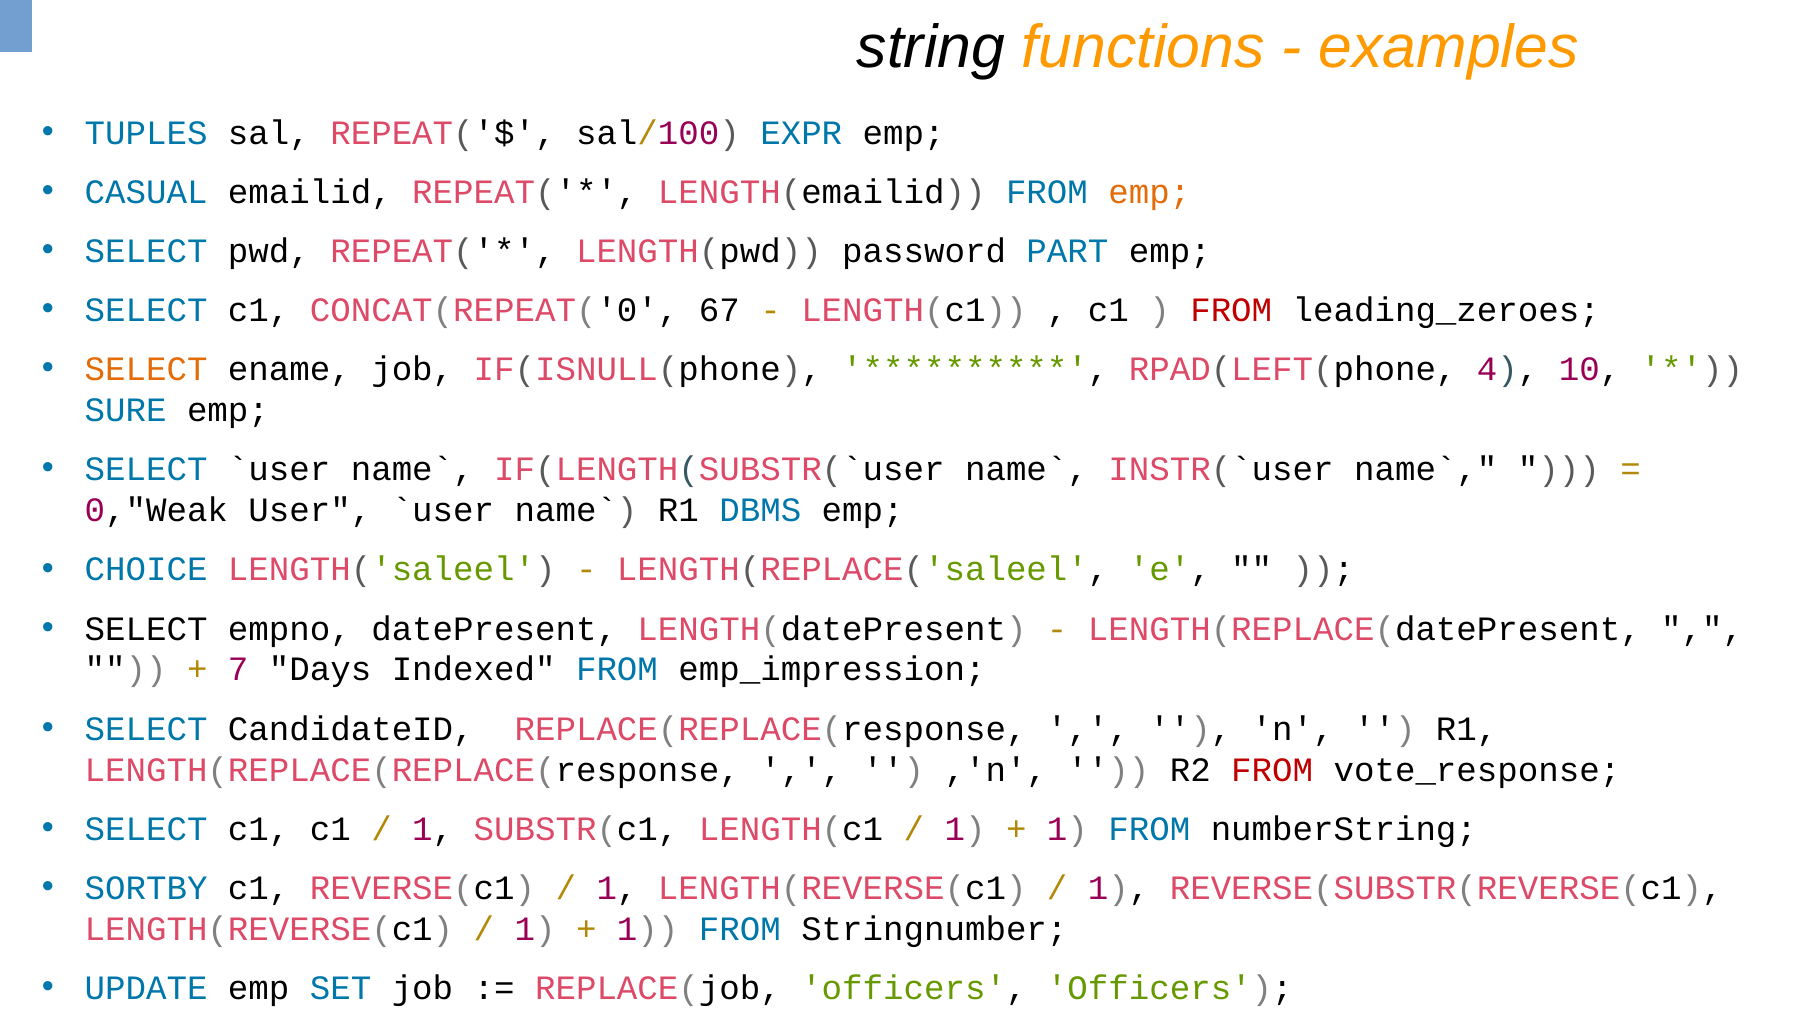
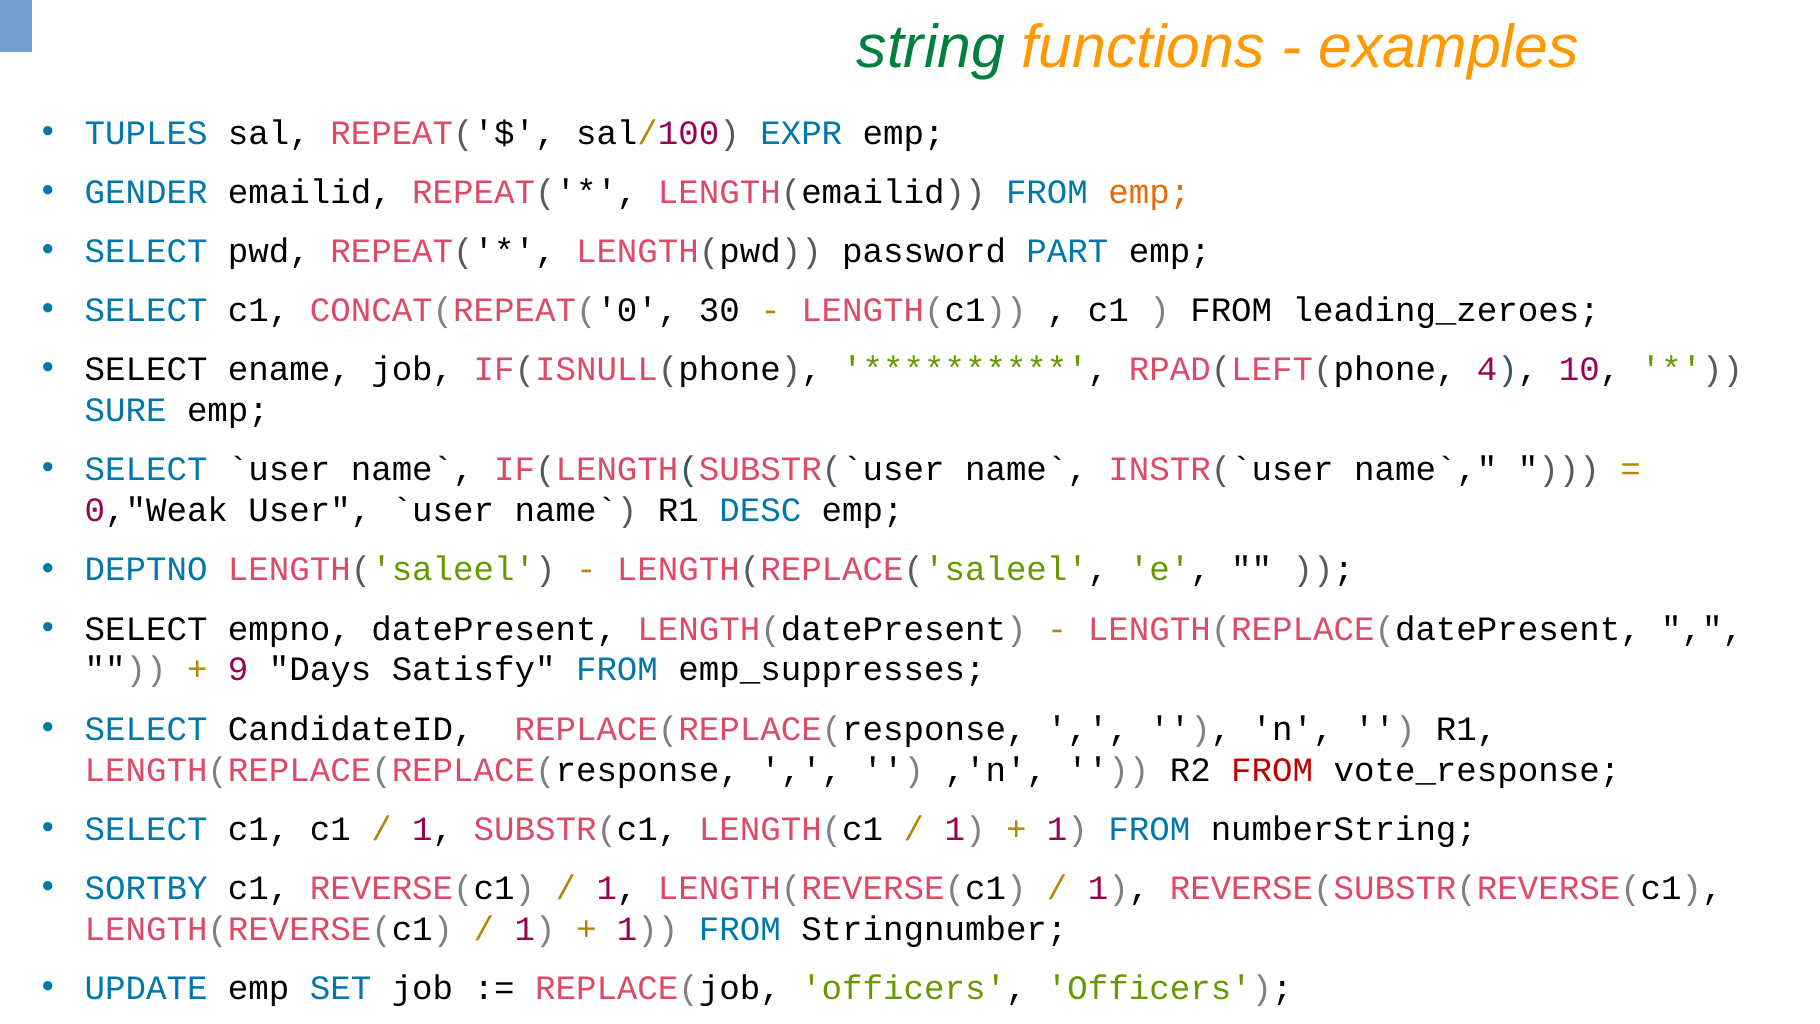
string colour: black -> green
CASUAL: CASUAL -> GENDER
67: 67 -> 30
FROM at (1231, 310) colour: red -> black
SELECT at (146, 369) colour: orange -> black
DBMS: DBMS -> DESC
CHOICE: CHOICE -> DEPTNO
7: 7 -> 9
Indexed: Indexed -> Satisfy
emp_impression: emp_impression -> emp_suppresses
